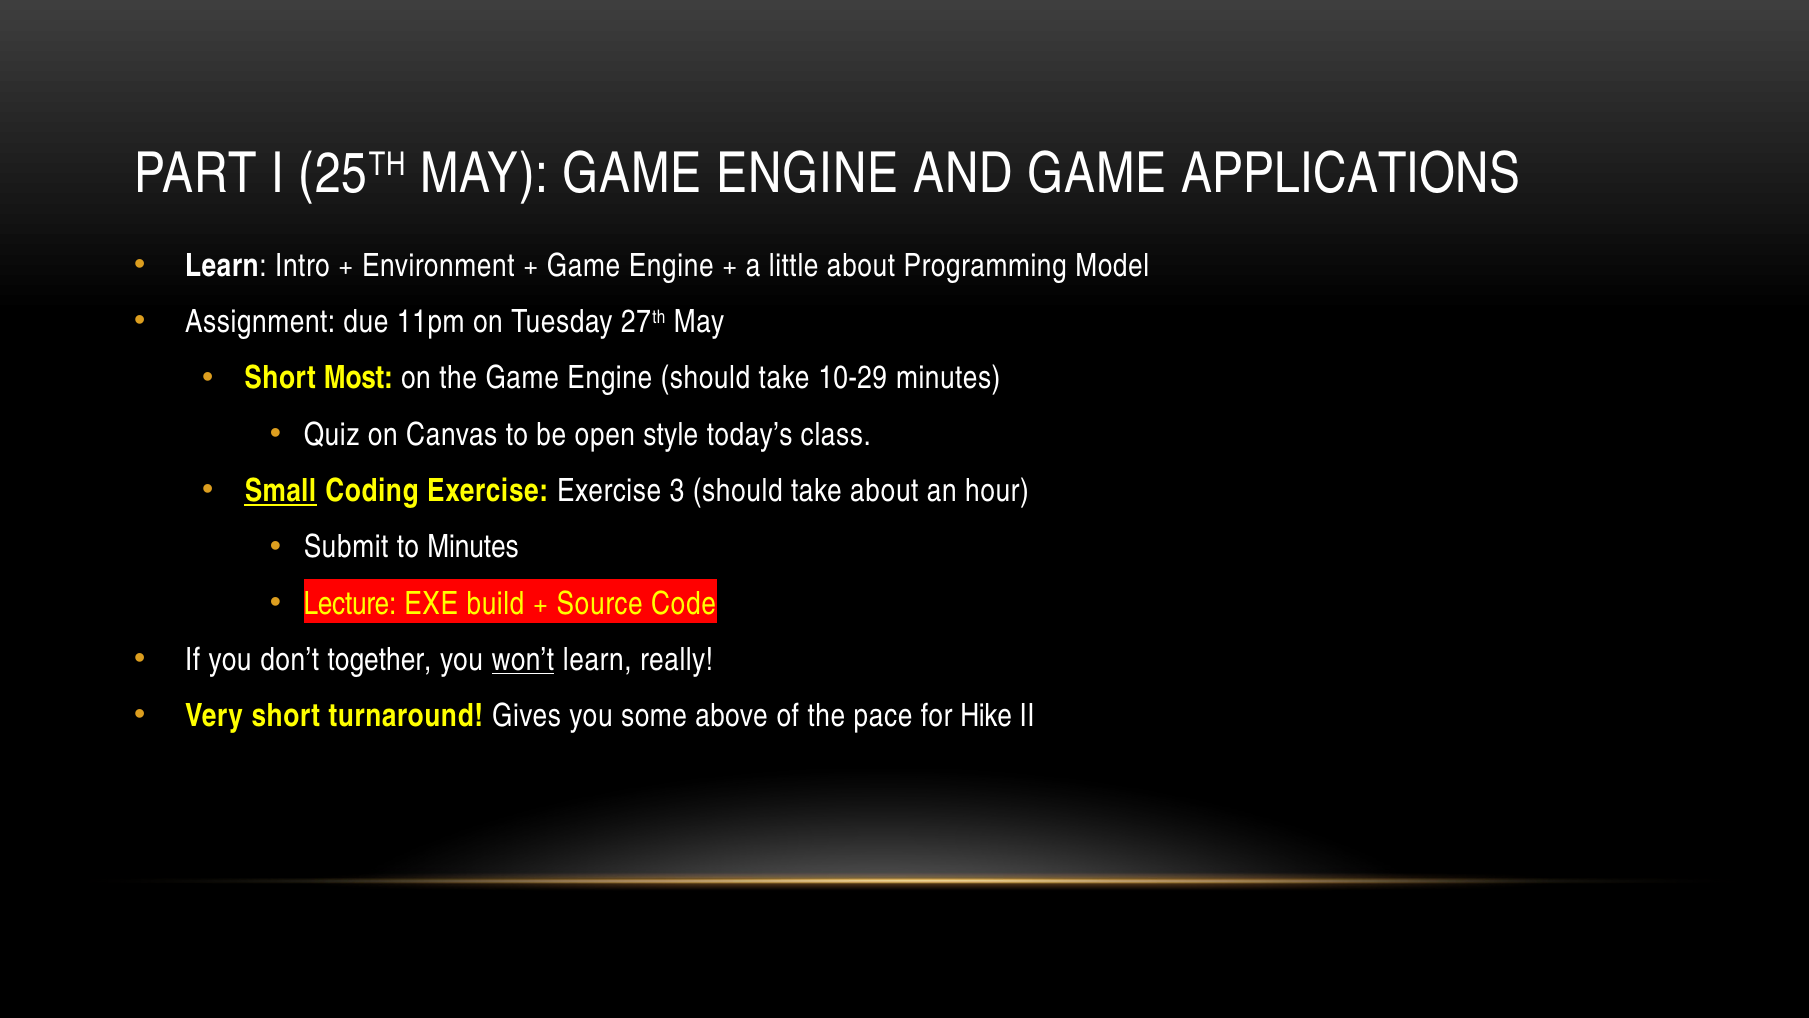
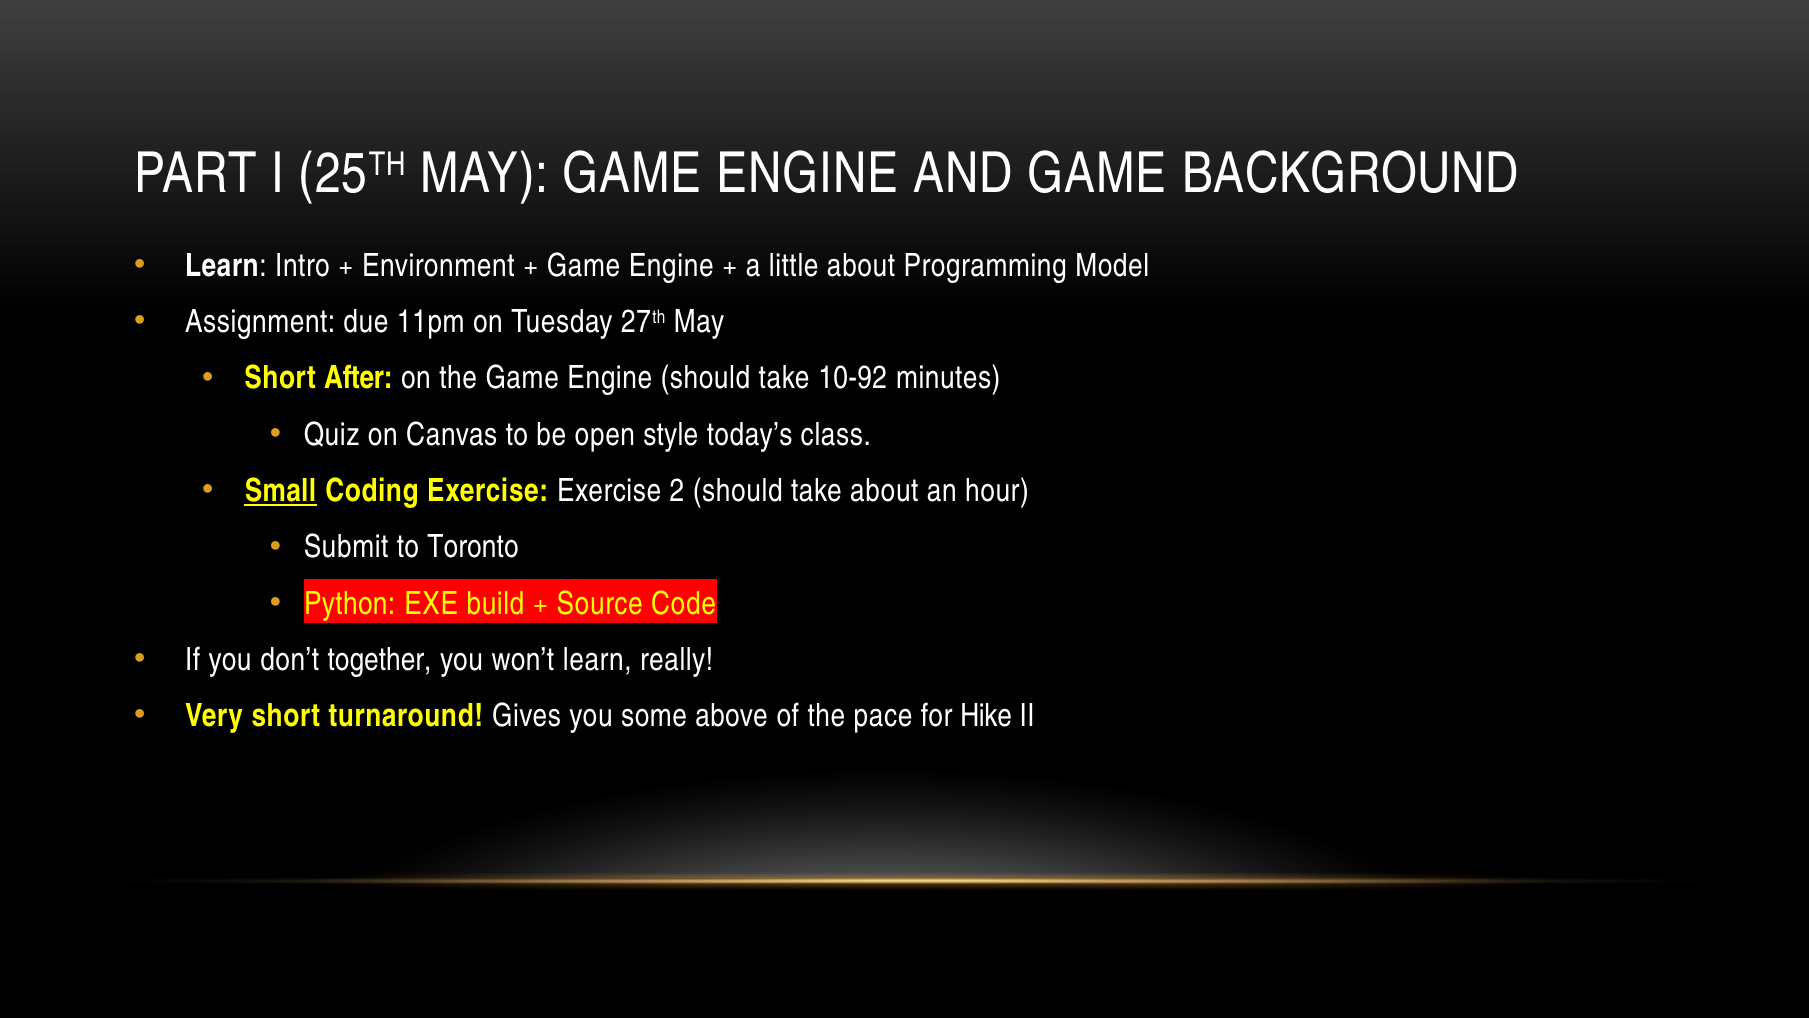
APPLICATIONS: APPLICATIONS -> BACKGROUND
Most: Most -> After
10-29: 10-29 -> 10-92
3: 3 -> 2
to Minutes: Minutes -> Toronto
Lecture: Lecture -> Python
won’t underline: present -> none
